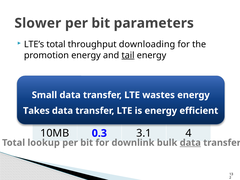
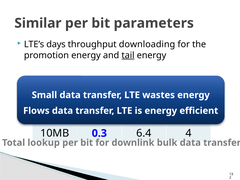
Slower: Slower -> Similar
LTE’s total: total -> days
Takes: Takes -> Flows
3.1: 3.1 -> 6.4
data at (190, 143) underline: present -> none
